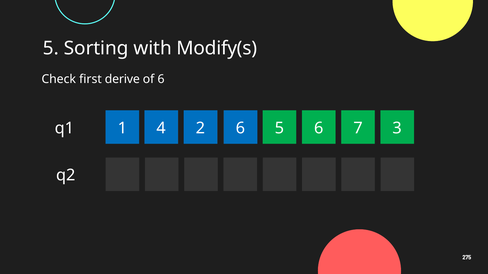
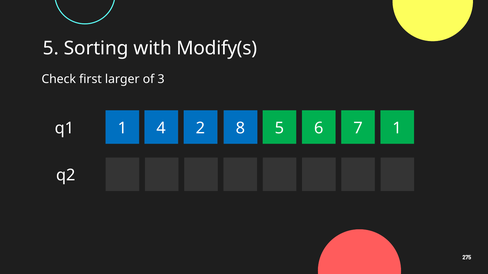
derive: derive -> larger
of 6: 6 -> 3
4 6: 6 -> 8
5 3: 3 -> 1
